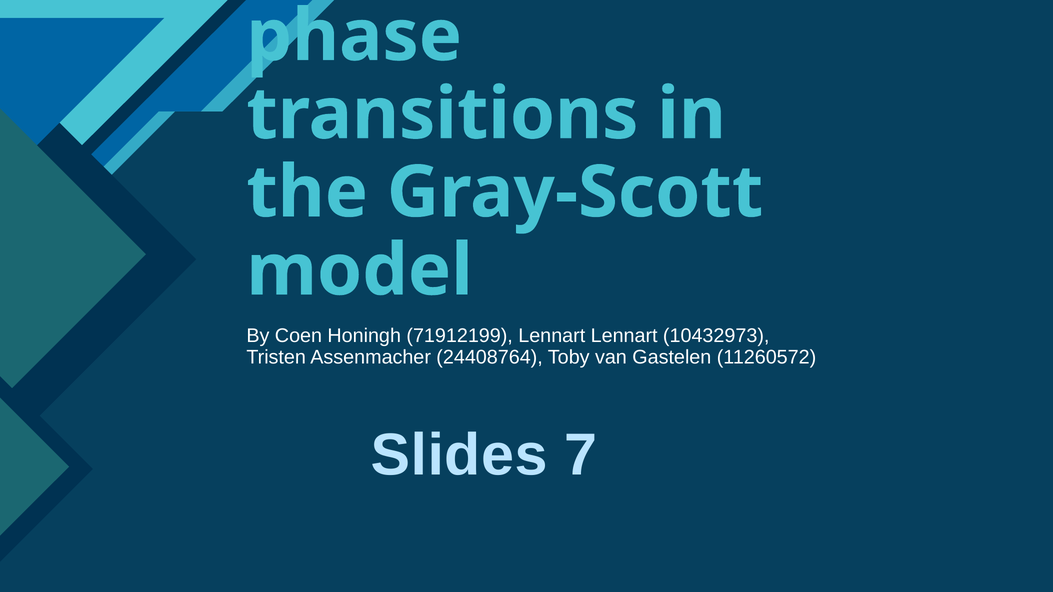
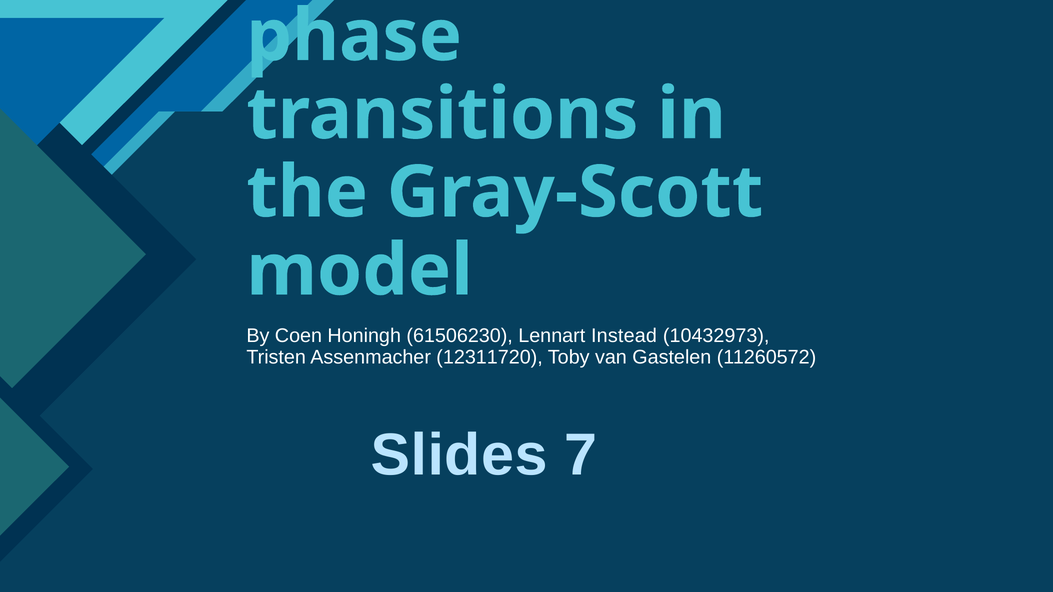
71912199: 71912199 -> 61506230
Lennart Lennart: Lennart -> Instead
24408764: 24408764 -> 12311720
